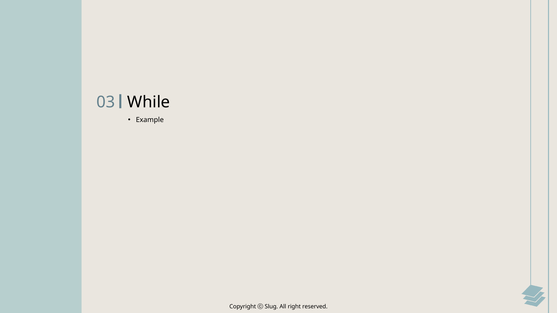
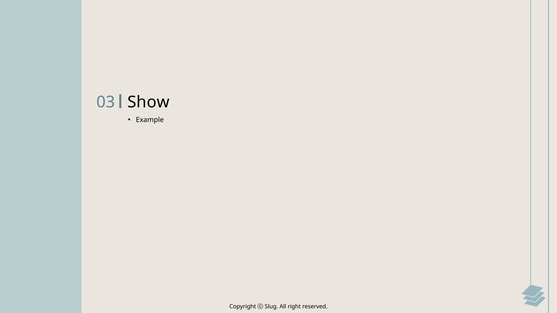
While: While -> Show
